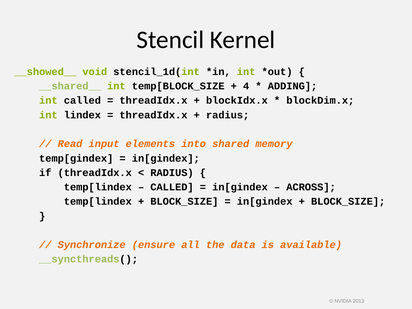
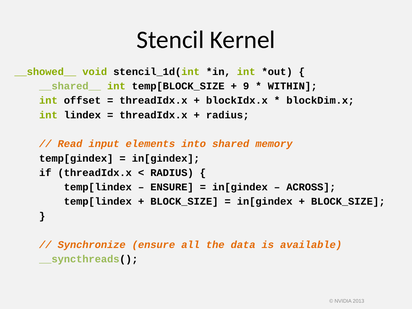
4: 4 -> 9
ADDING: ADDING -> WITHIN
int called: called -> offset
CALLED at (172, 187): CALLED -> ENSURE
